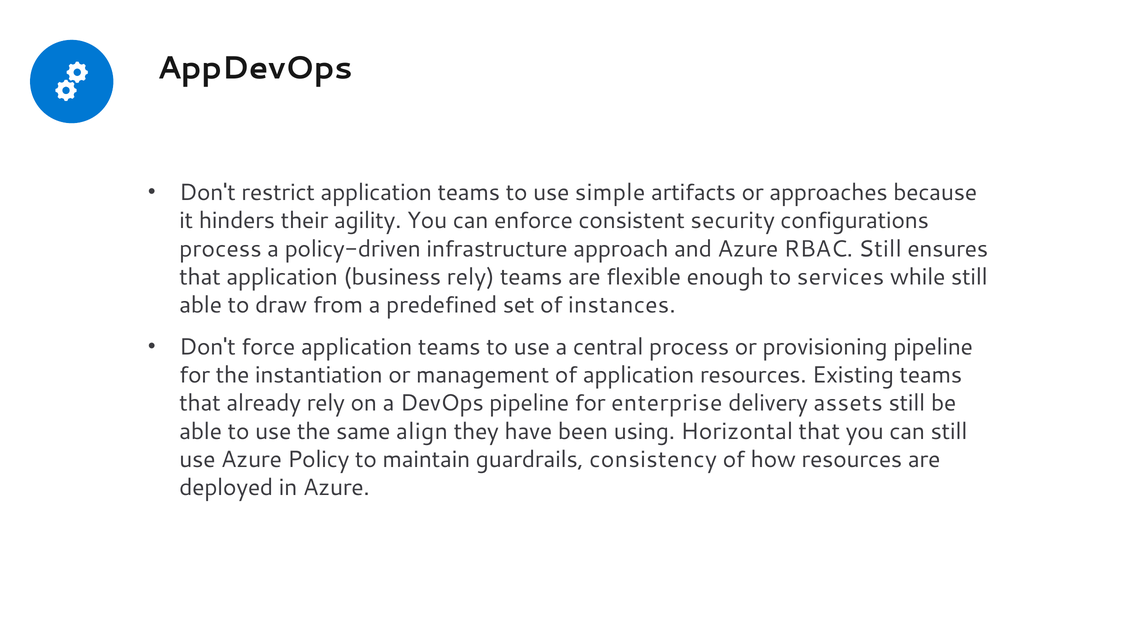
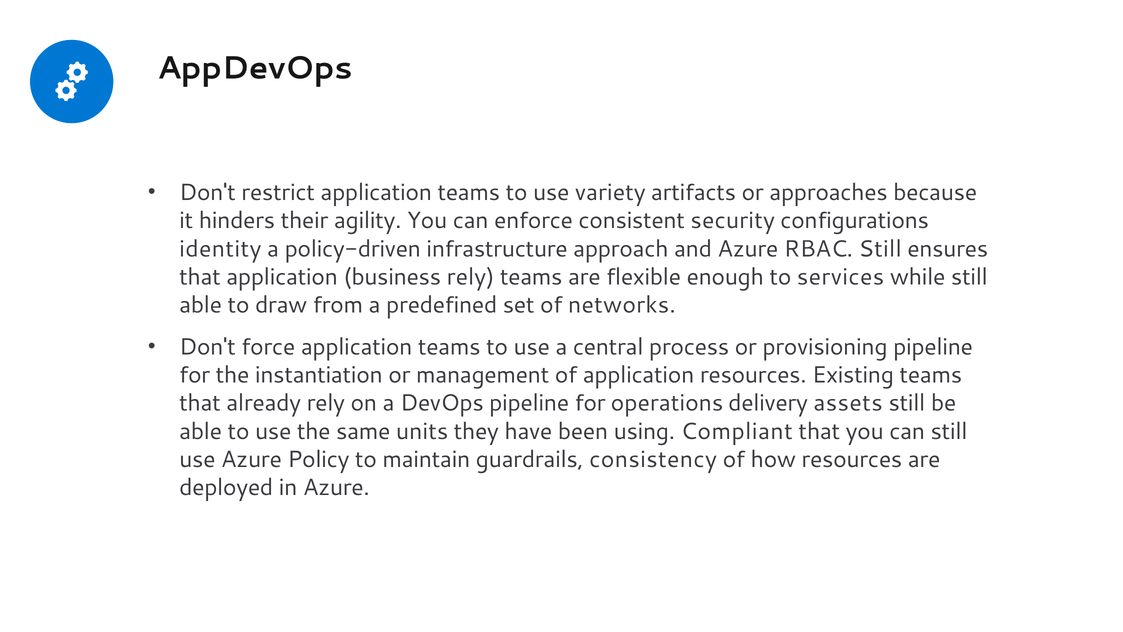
simple: simple -> variety
process at (220, 249): process -> identity
instances: instances -> networks
enterprise: enterprise -> operations
align: align -> units
Horizontal: Horizontal -> Compliant
